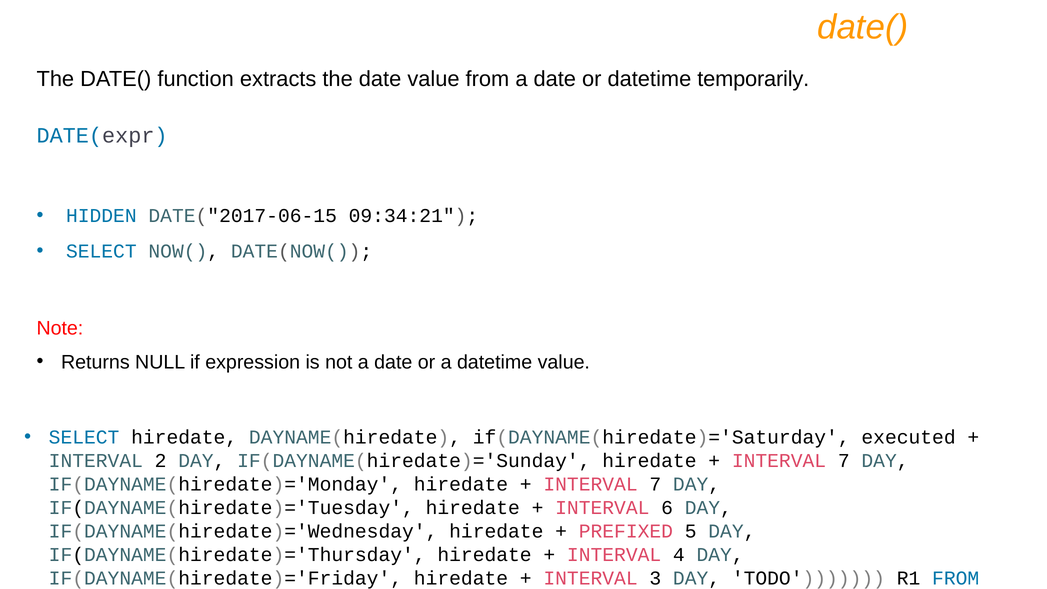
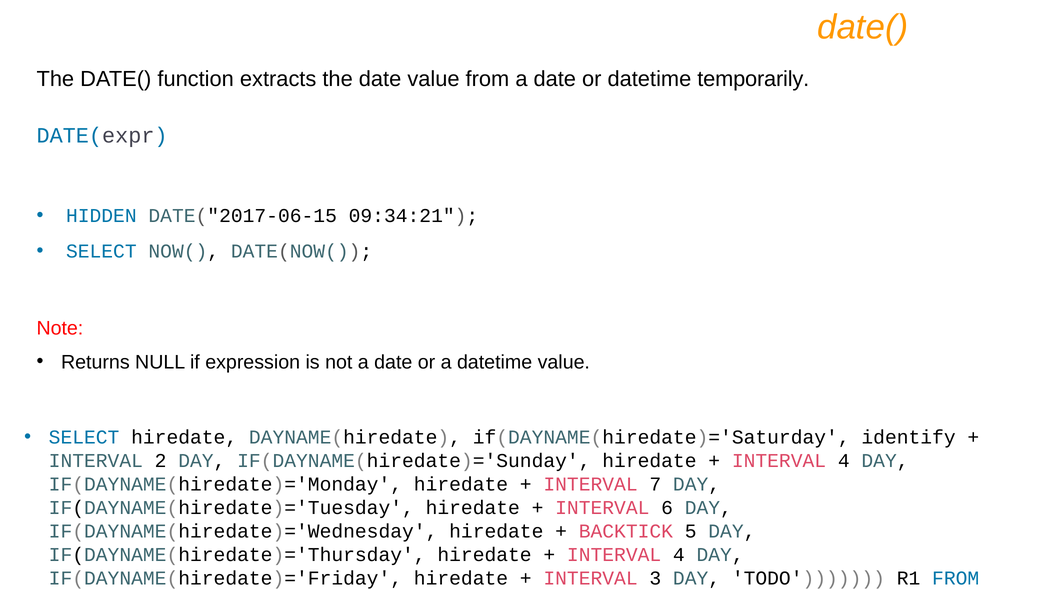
executed: executed -> identify
7 at (844, 461): 7 -> 4
PREFIXED: PREFIXED -> BACKTICK
